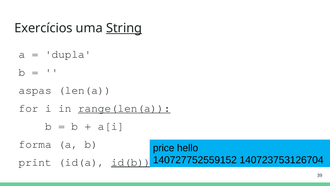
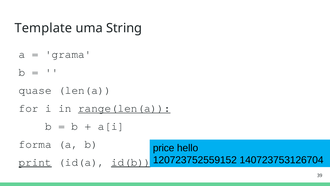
Exercícios: Exercícios -> Template
String underline: present -> none
dupla: dupla -> grama
aspas: aspas -> quase
140727752559152: 140727752559152 -> 120723752559152
print underline: none -> present
